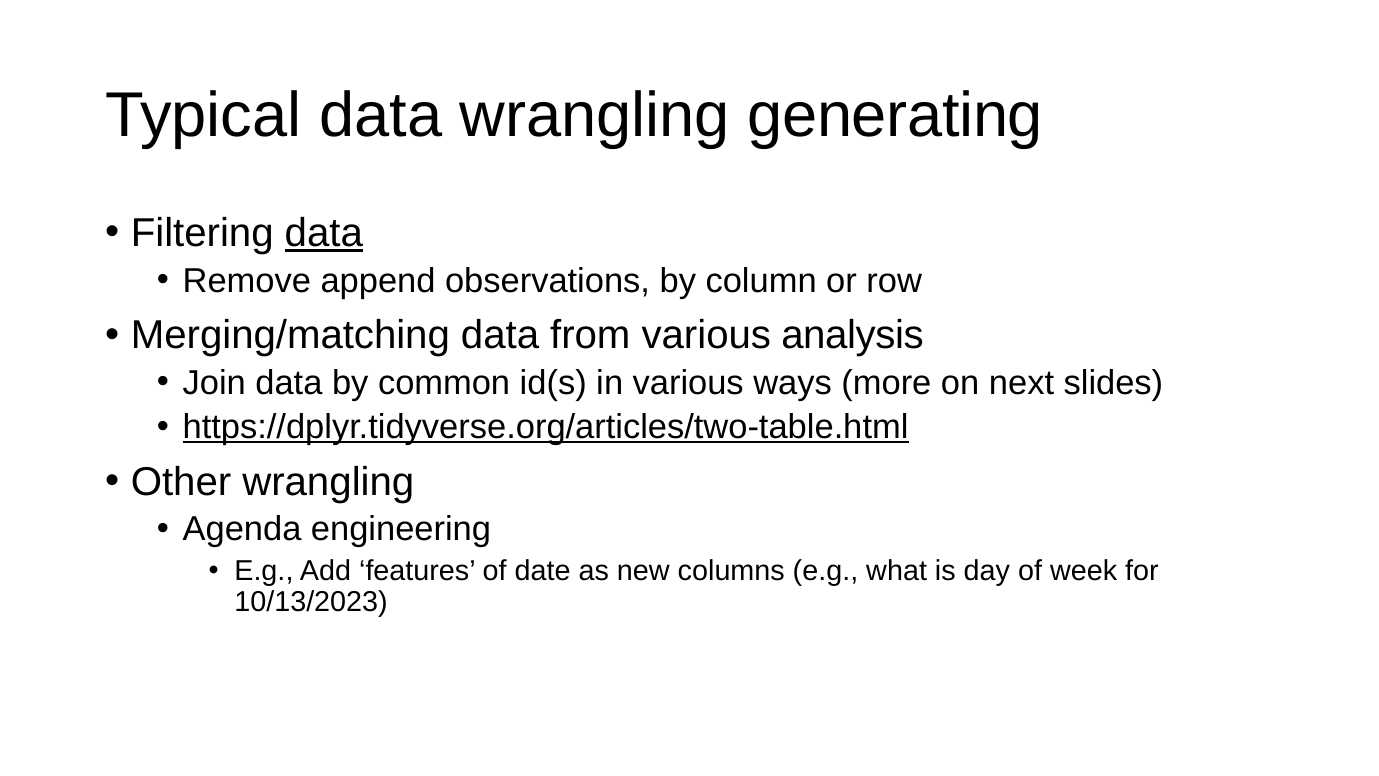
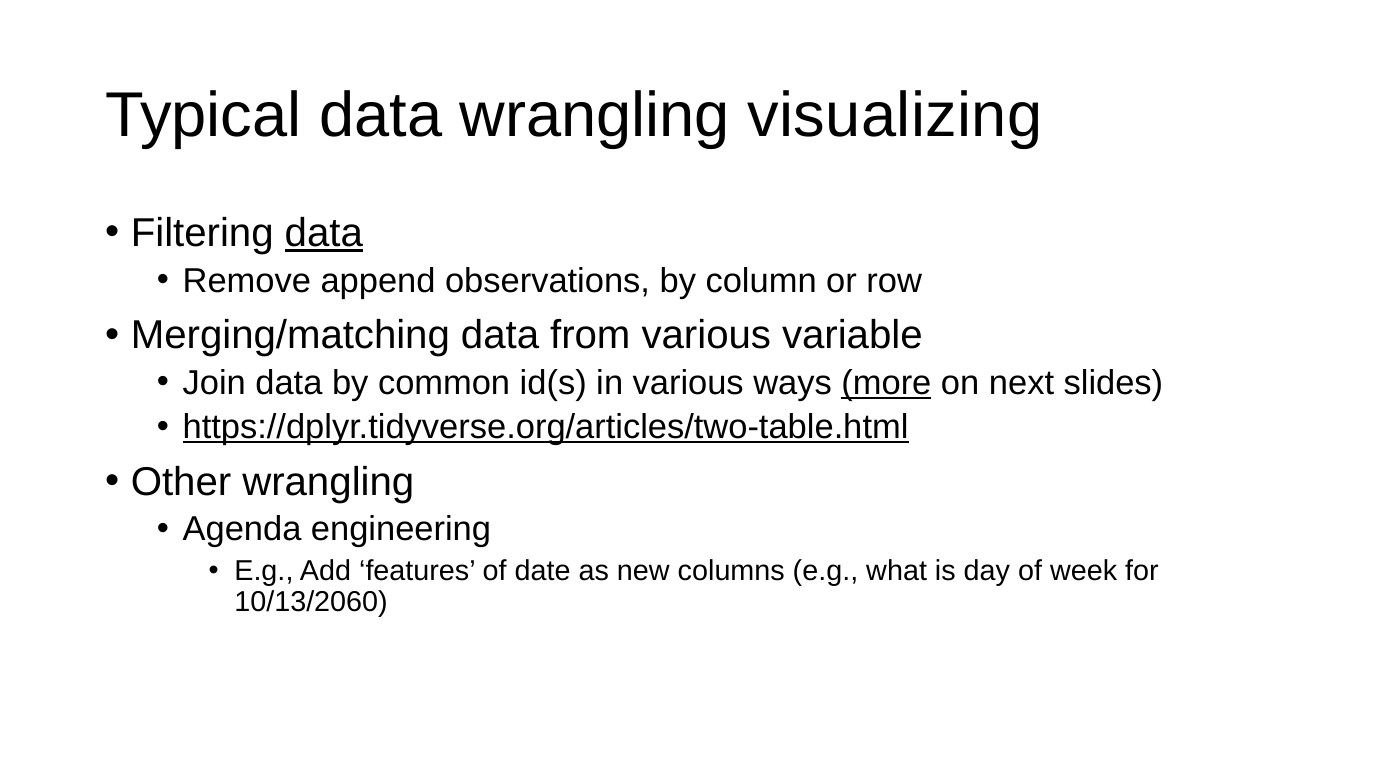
generating: generating -> visualizing
analysis: analysis -> variable
more underline: none -> present
10/13/2023: 10/13/2023 -> 10/13/2060
